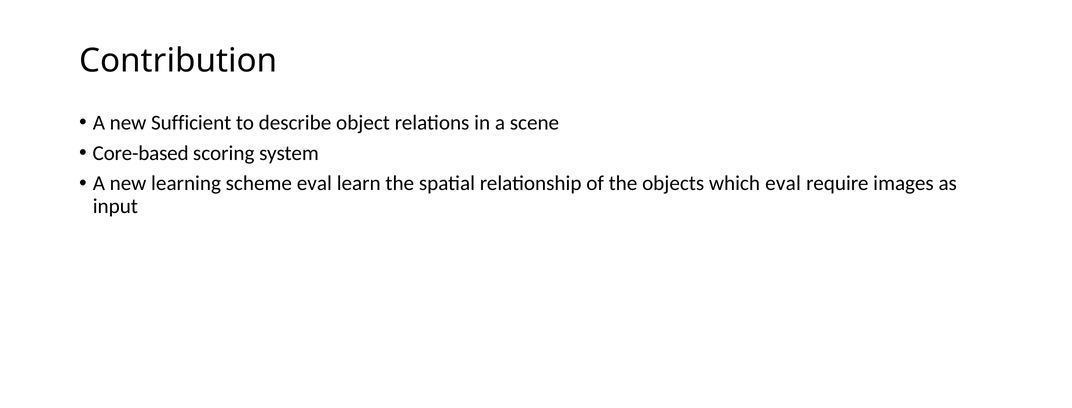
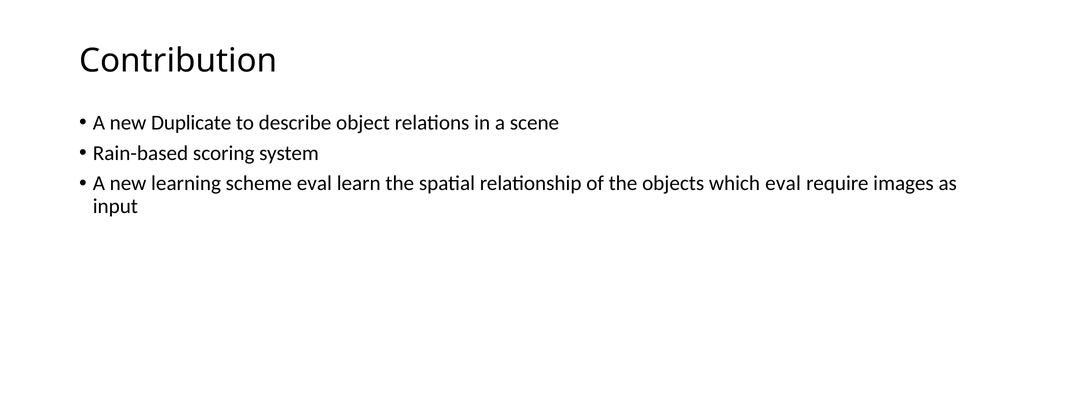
Sufficient: Sufficient -> Duplicate
Core-based: Core-based -> Rain-based
